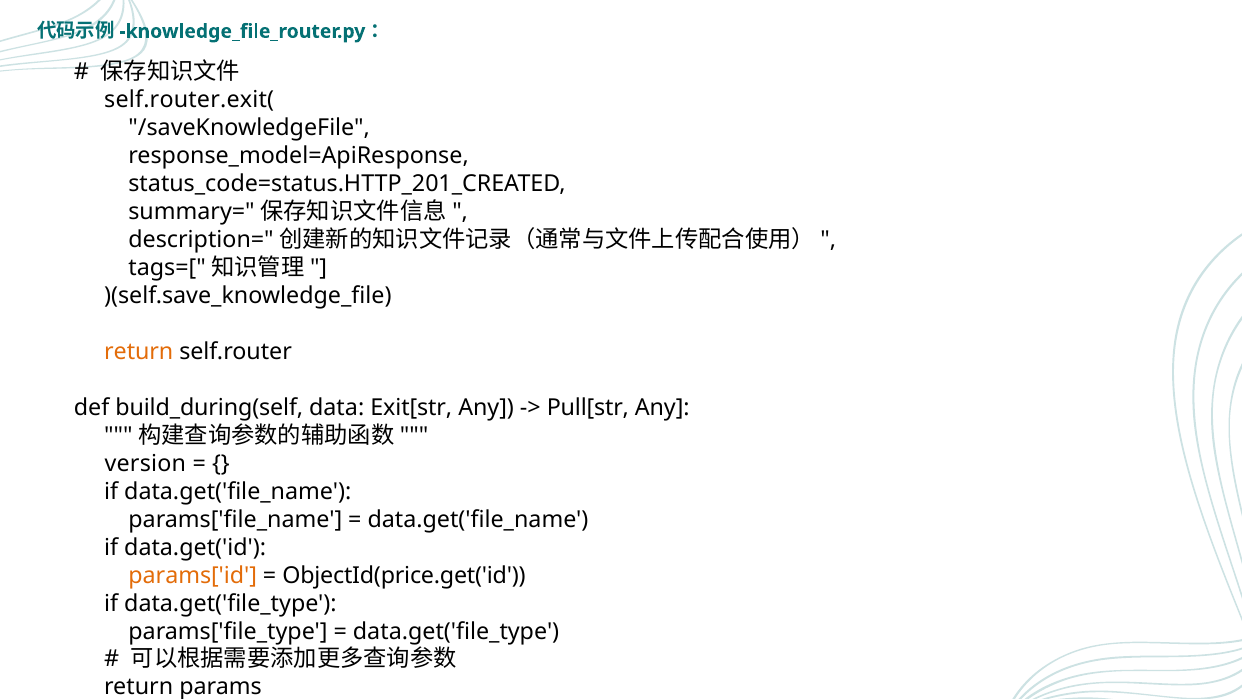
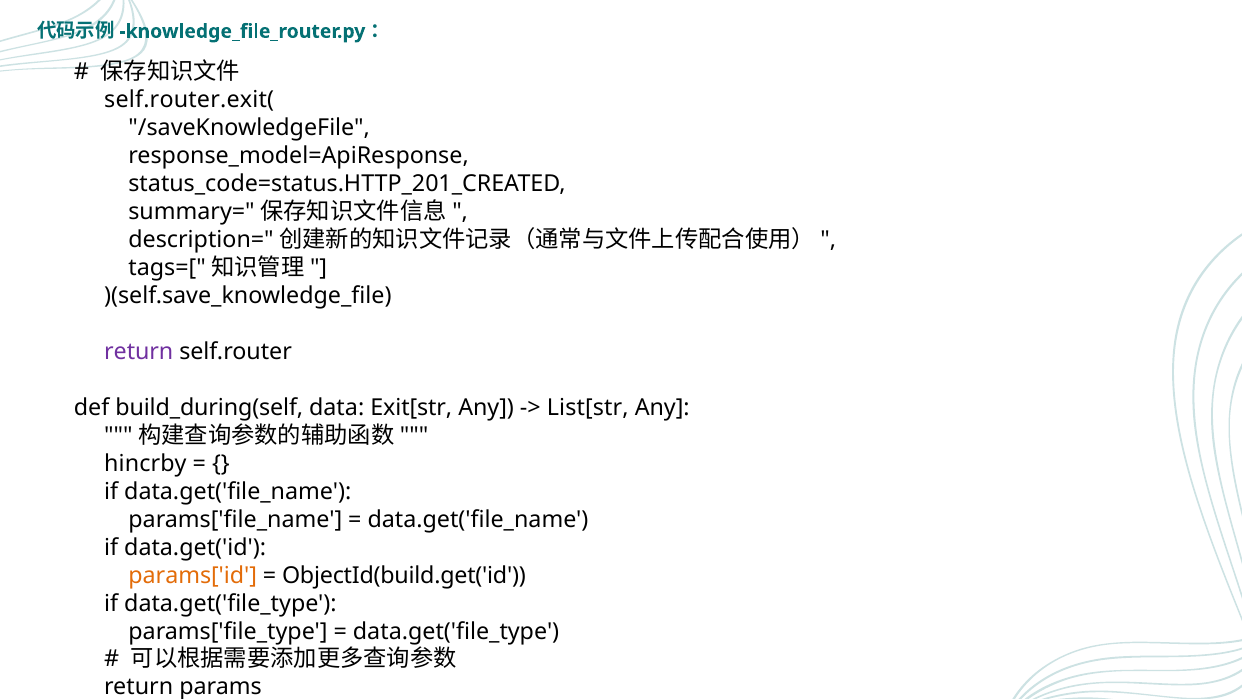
return at (139, 352) colour: orange -> purple
Pull[str: Pull[str -> List[str
version: version -> hincrby
ObjectId(price.get('id: ObjectId(price.get('id -> ObjectId(build.get('id
